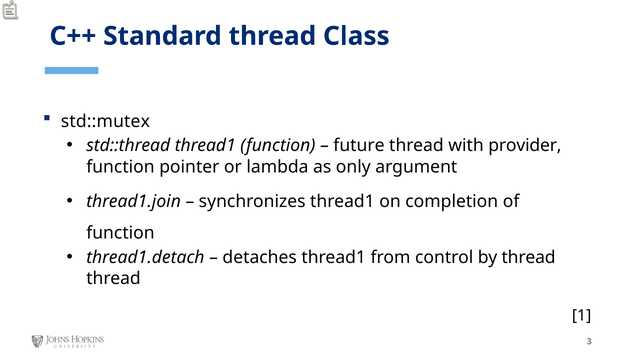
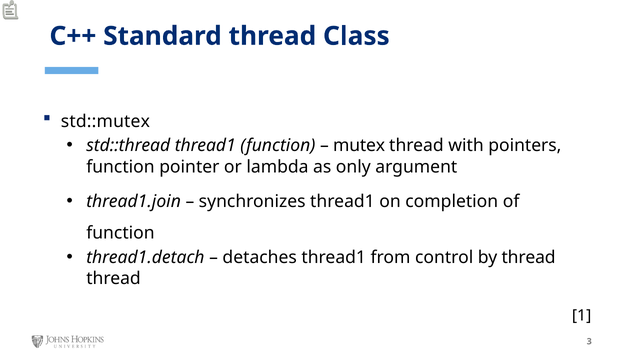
future: future -> mutex
provider: provider -> pointers
